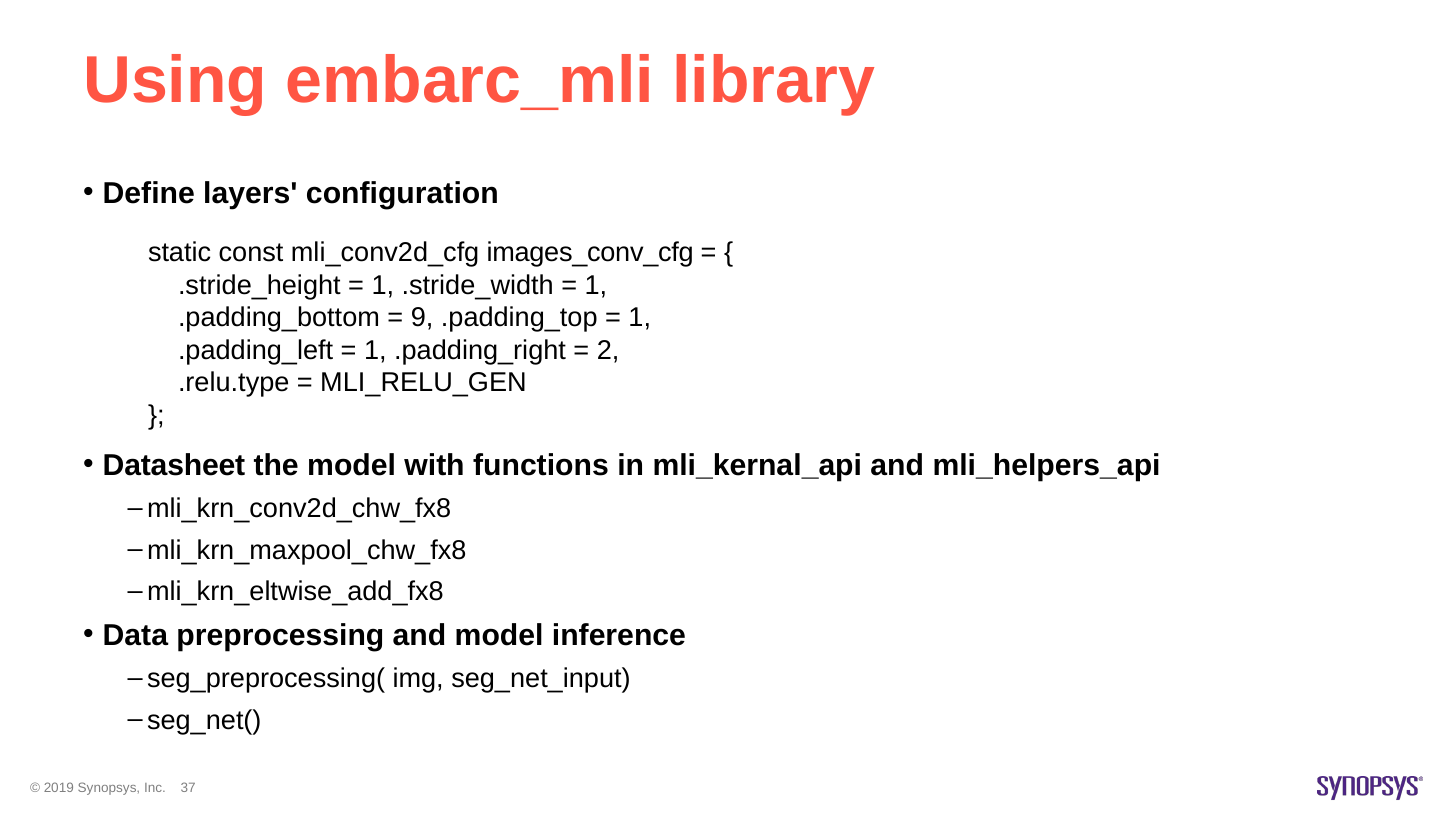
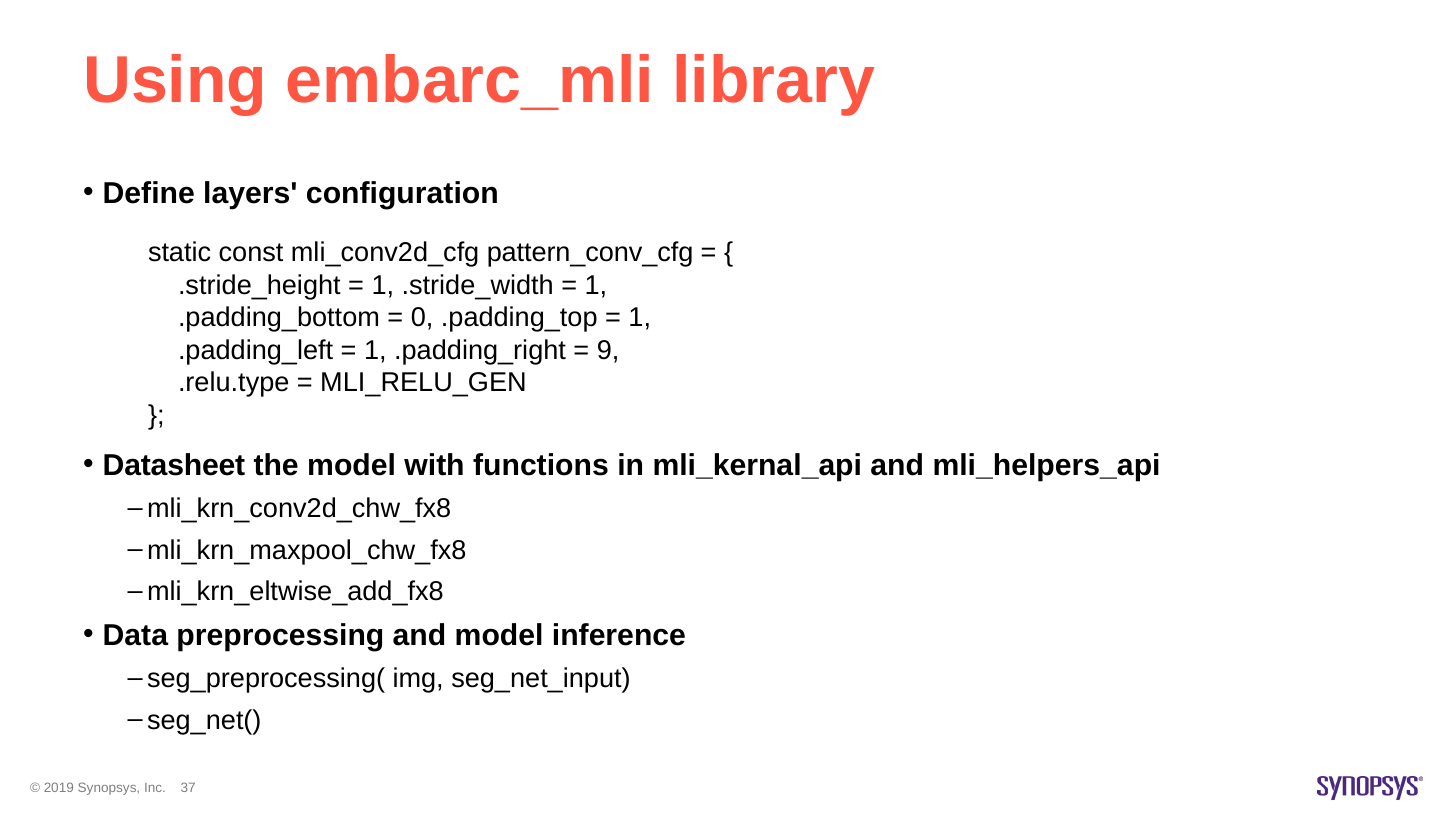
images_conv_cfg: images_conv_cfg -> pattern_conv_cfg
9: 9 -> 0
2: 2 -> 9
